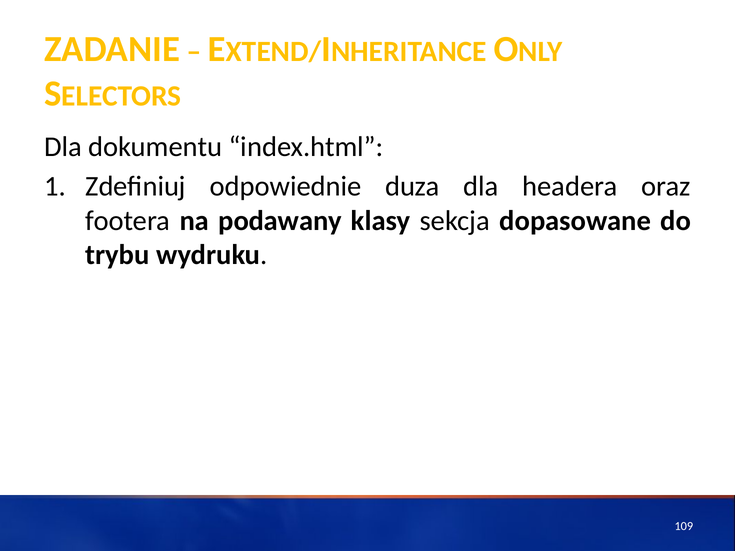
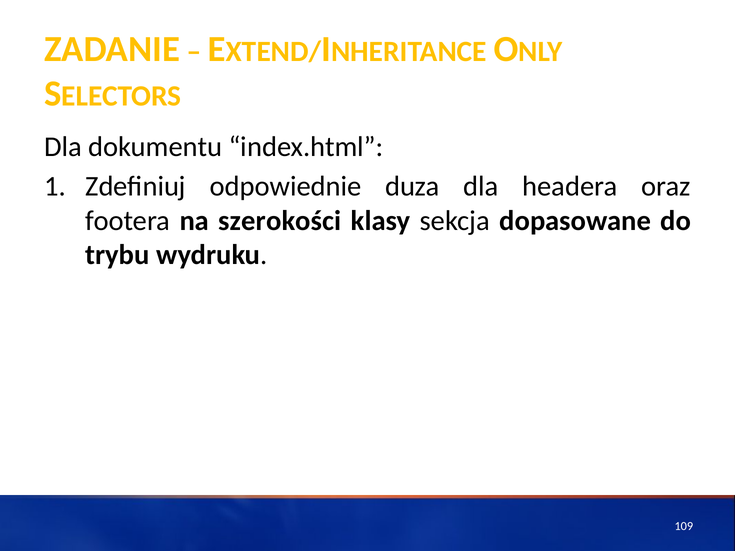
podawany: podawany -> szerokości
